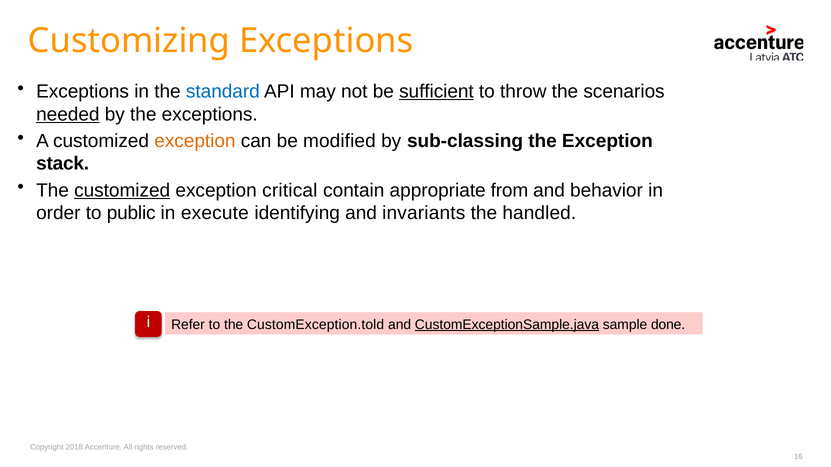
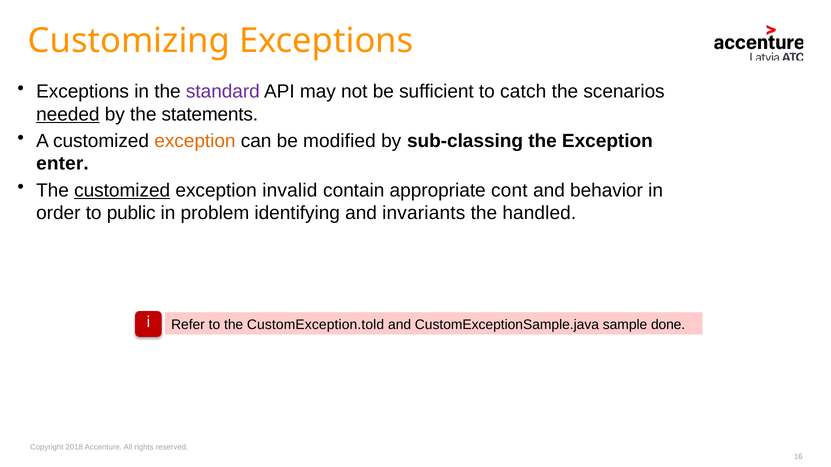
standard colour: blue -> purple
sufficient underline: present -> none
throw: throw -> catch
the exceptions: exceptions -> statements
stack: stack -> enter
critical: critical -> invalid
from: from -> cont
execute: execute -> problem
CustomExceptionSample.java underline: present -> none
